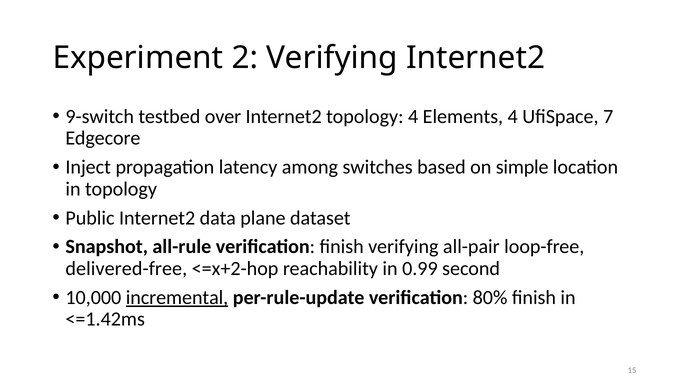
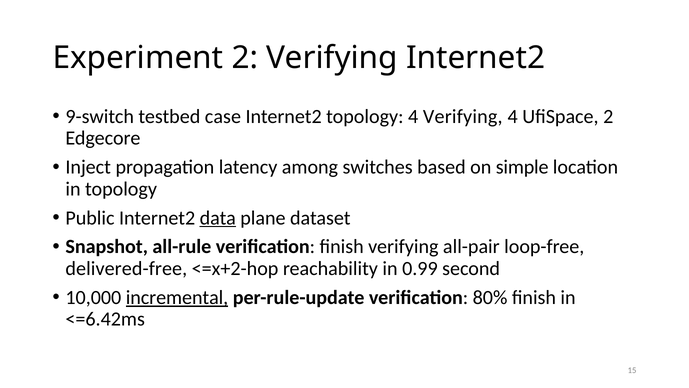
over: over -> case
4 Elements: Elements -> Verifying
UfiSpace 7: 7 -> 2
data underline: none -> present
<=1.42ms: <=1.42ms -> <=6.42ms
